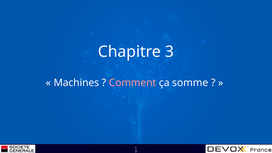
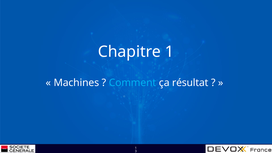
Chapitre 3: 3 -> 1
Comment colour: pink -> light blue
somme: somme -> résultat
